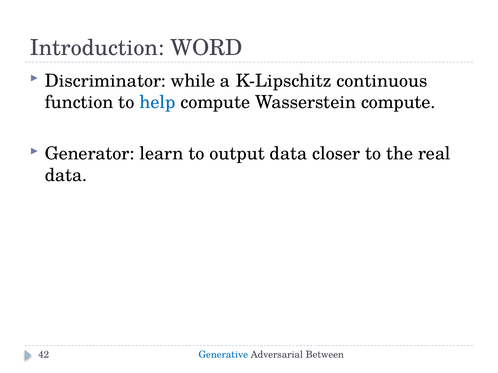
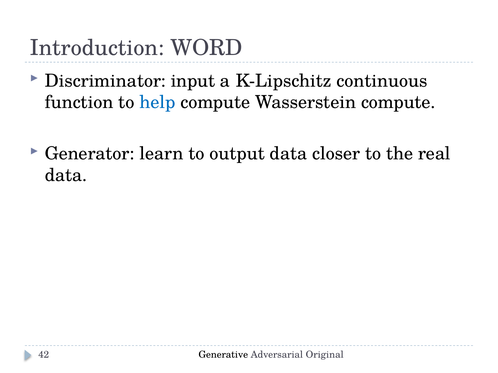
while: while -> input
Generative colour: blue -> black
Between: Between -> Original
